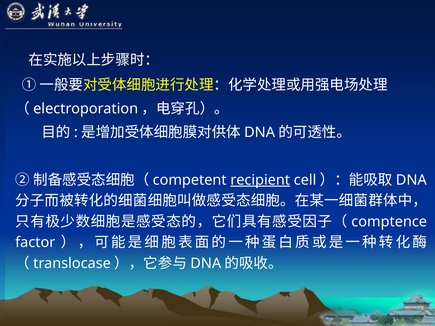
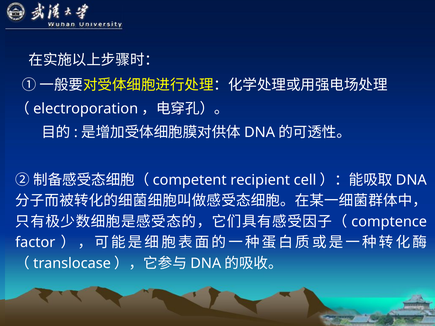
recipient underline: present -> none
